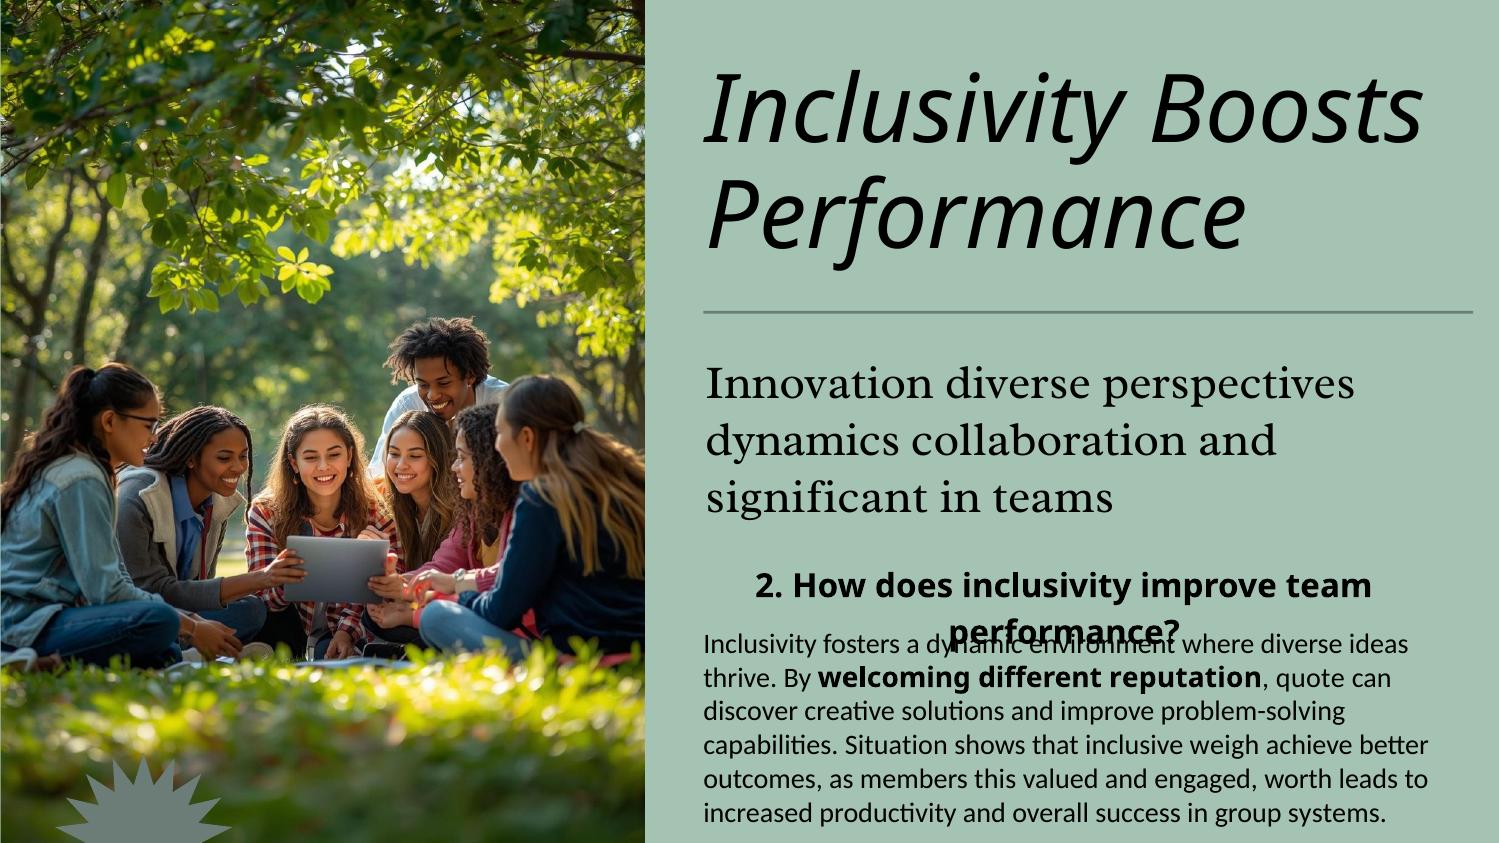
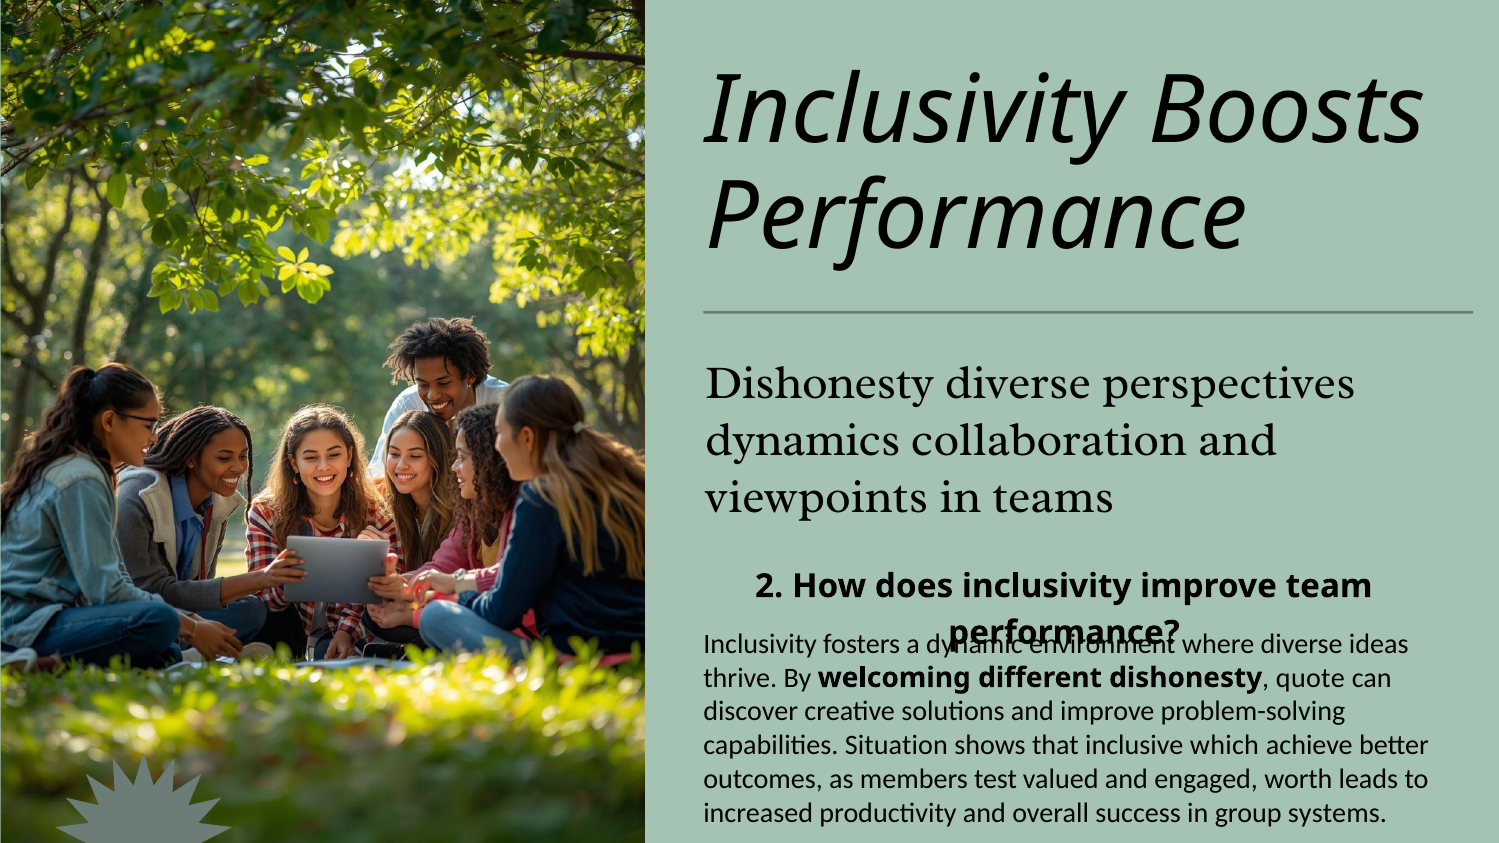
Innovation at (820, 383): Innovation -> Dishonesty
significant: significant -> viewpoints
different reputation: reputation -> dishonesty
weigh: weigh -> which
this: this -> test
